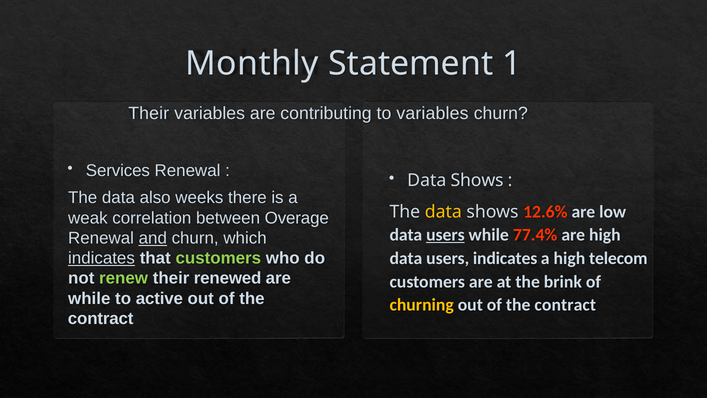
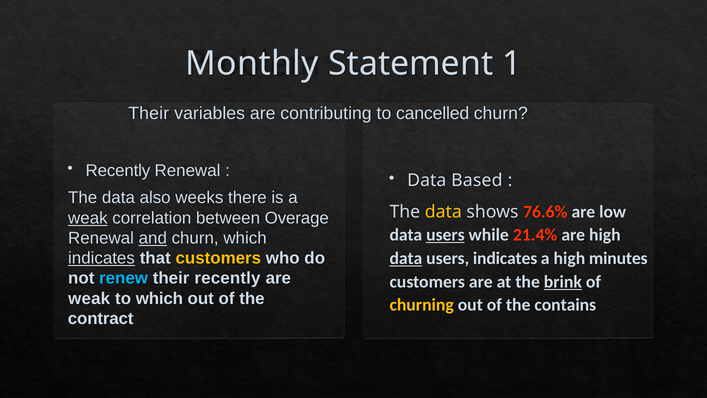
to variables: variables -> cancelled
Services at (118, 170): Services -> Recently
Shows at (477, 180): Shows -> Based
12.6%: 12.6% -> 76.6%
weak at (88, 218) underline: none -> present
77.4%: 77.4% -> 21.4%
customers at (218, 258) colour: light green -> yellow
data at (406, 258) underline: none -> present
telecom: telecom -> minutes
renew colour: light green -> light blue
their renewed: renewed -> recently
brink underline: none -> present
while at (89, 298): while -> weak
to active: active -> which
contract at (565, 305): contract -> contains
